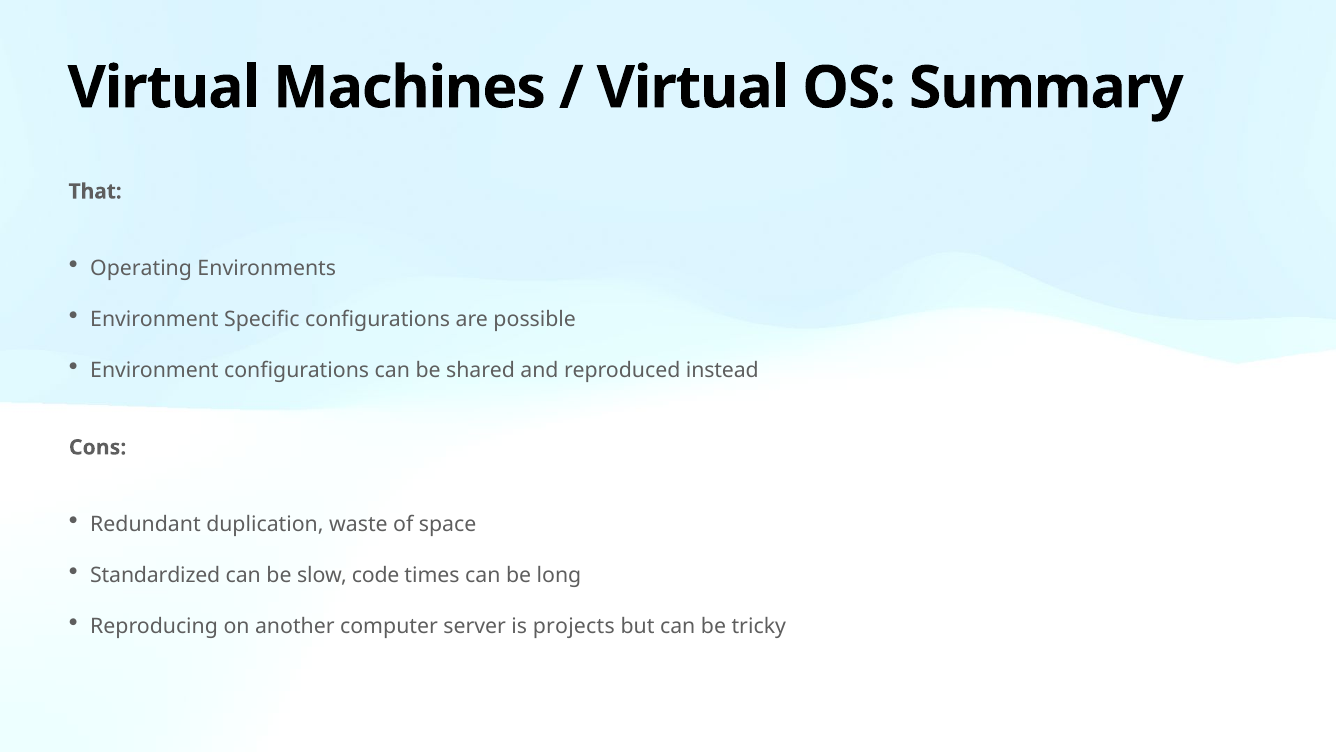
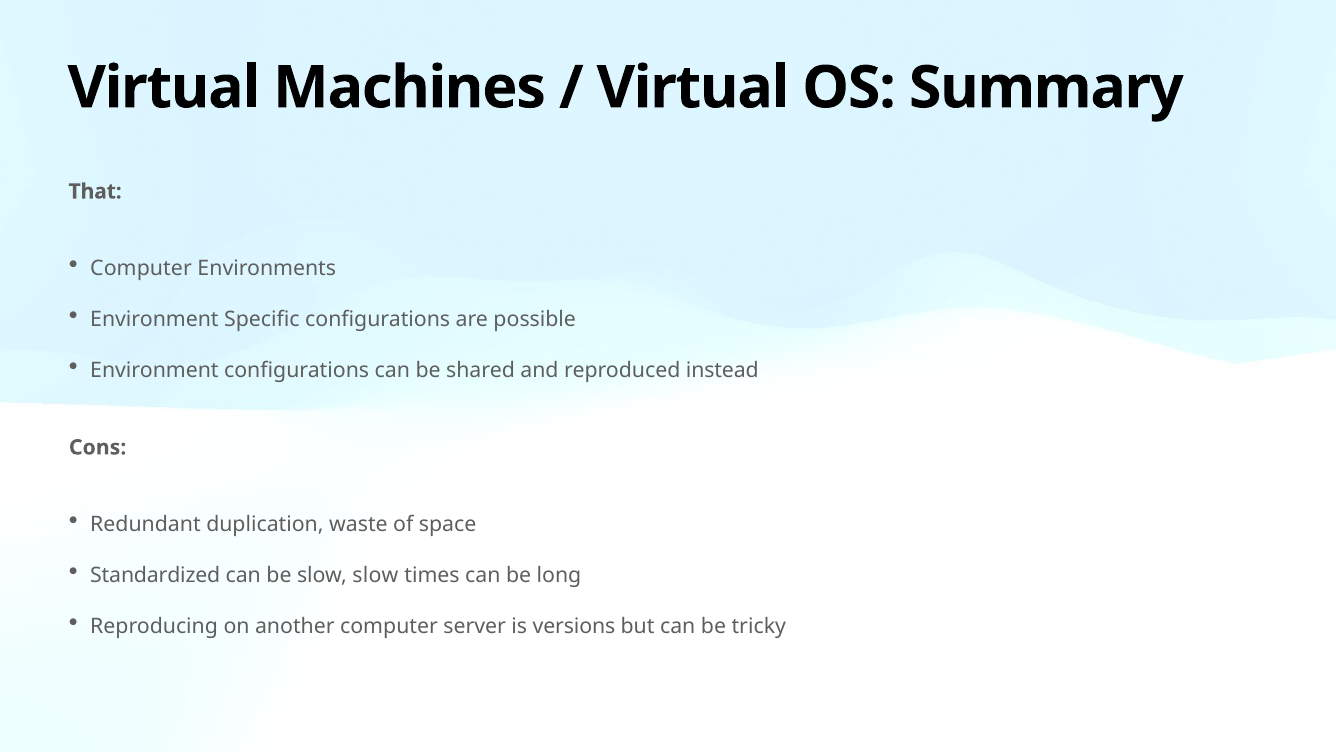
Operating at (141, 268): Operating -> Computer
slow code: code -> slow
projects: projects -> versions
